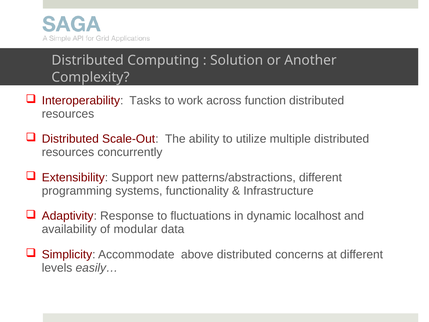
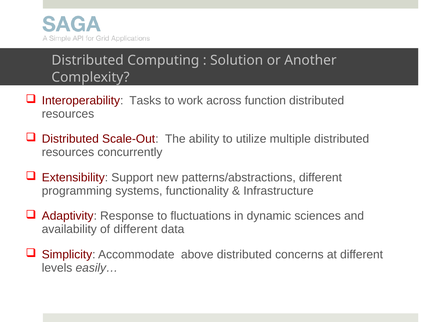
localhost: localhost -> sciences
of modular: modular -> different
